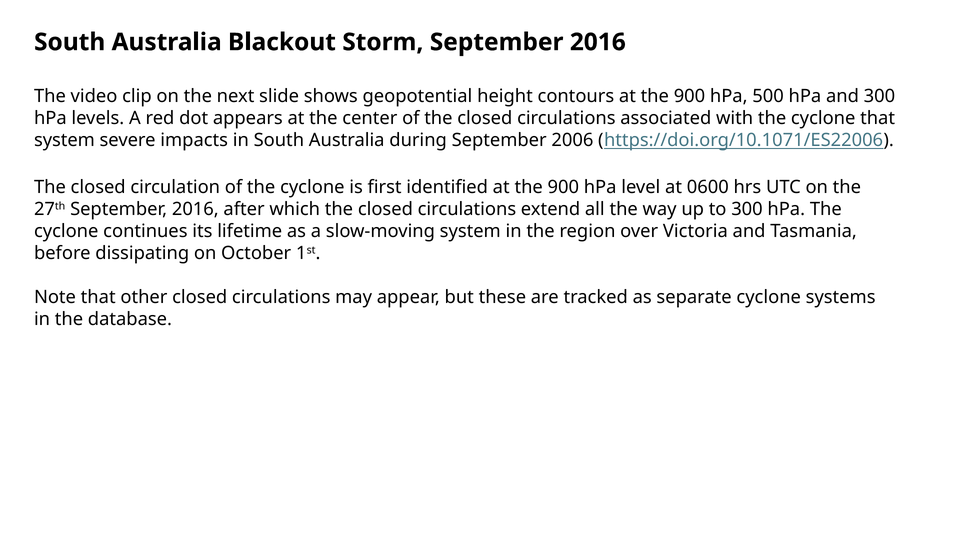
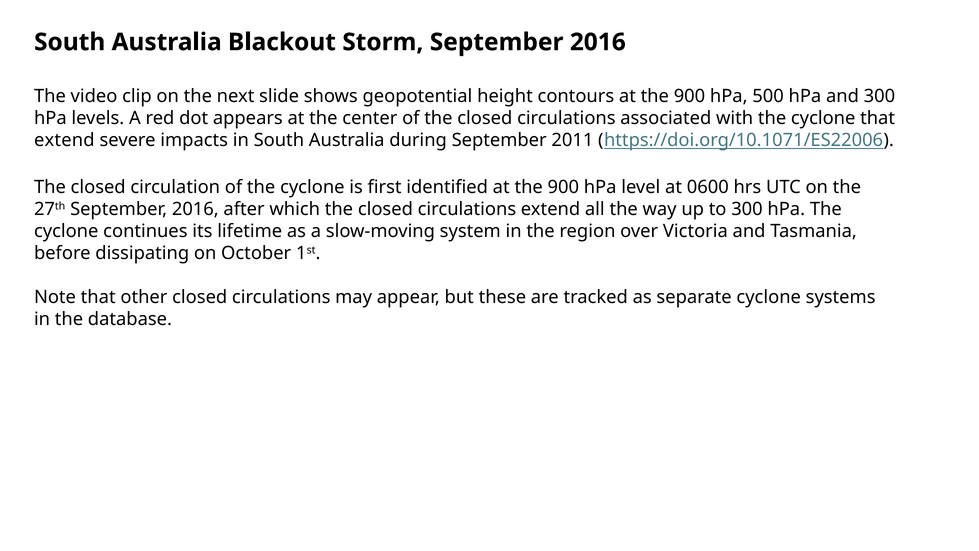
system at (64, 140): system -> extend
2006: 2006 -> 2011
